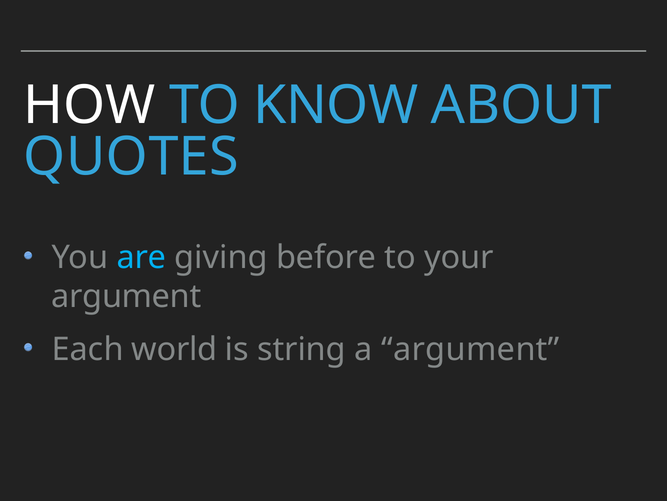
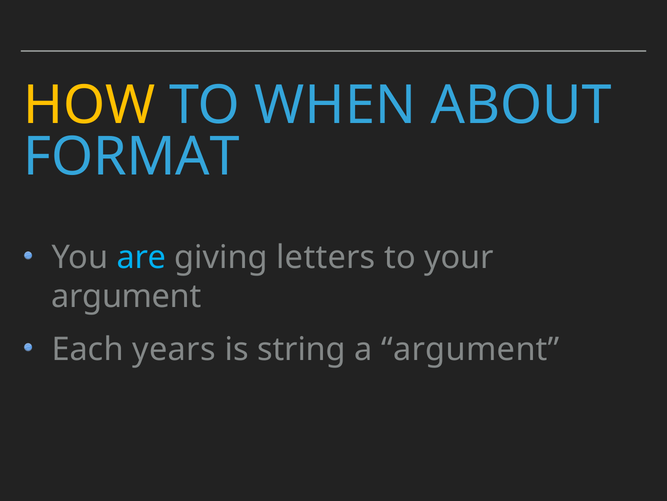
HOW colour: white -> yellow
KNOW: KNOW -> WHEN
QUOTES: QUOTES -> FORMAT
before: before -> letters
world: world -> years
